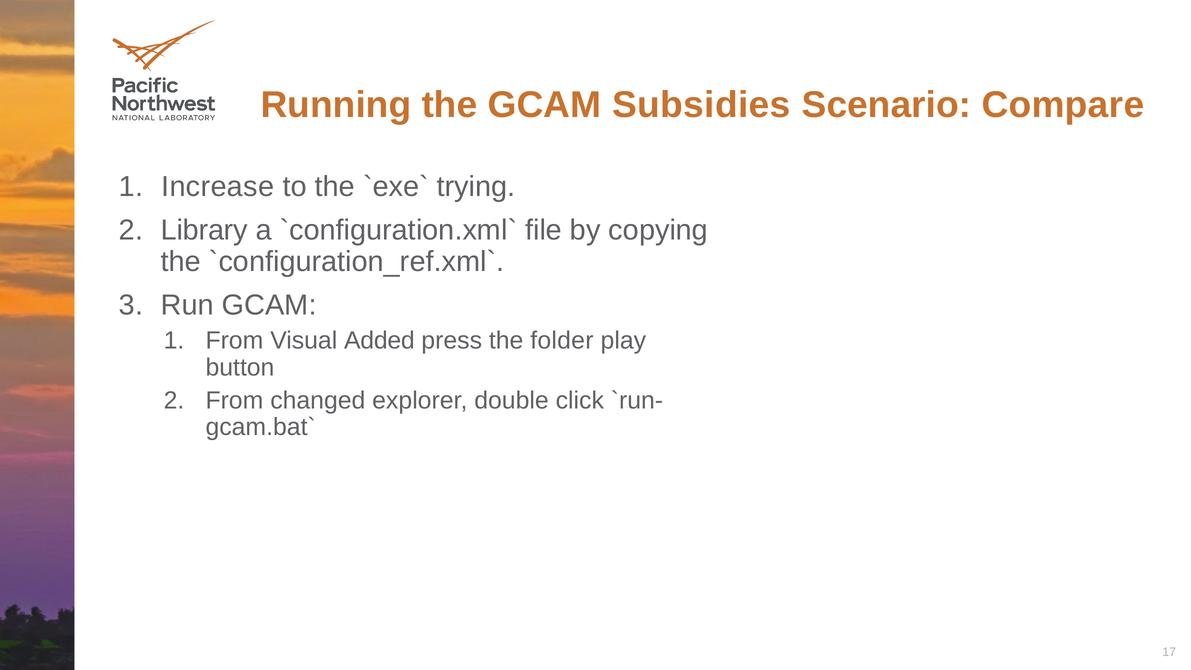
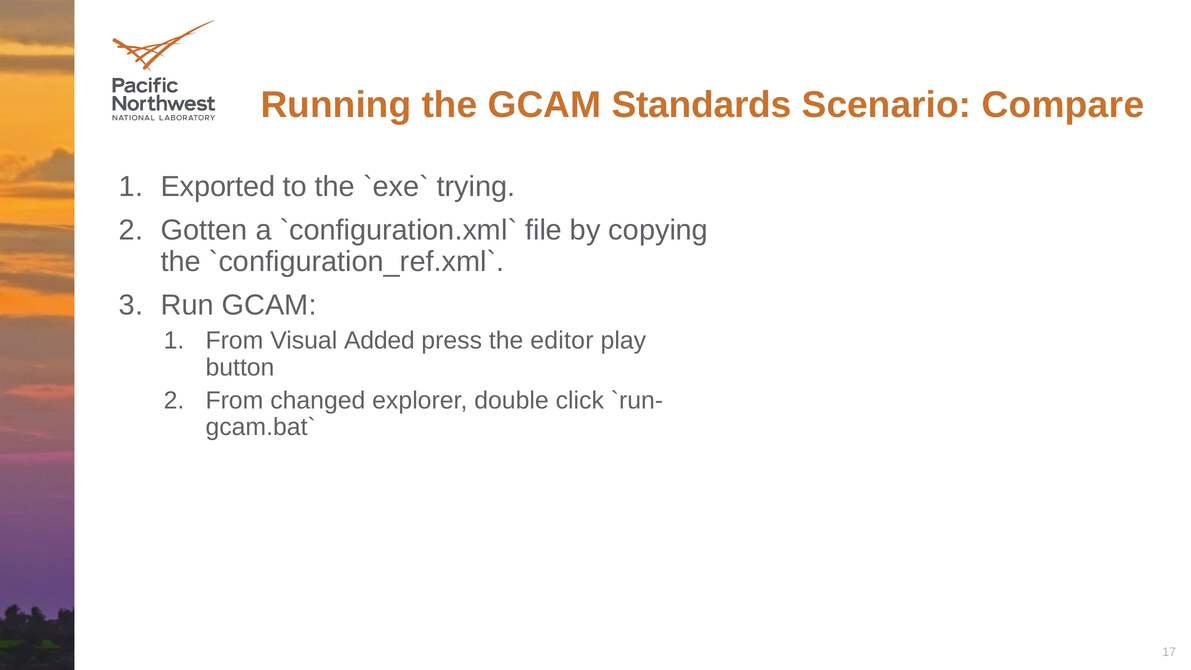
Subsidies: Subsidies -> Standards
Increase: Increase -> Exported
Library: Library -> Gotten
folder: folder -> editor
